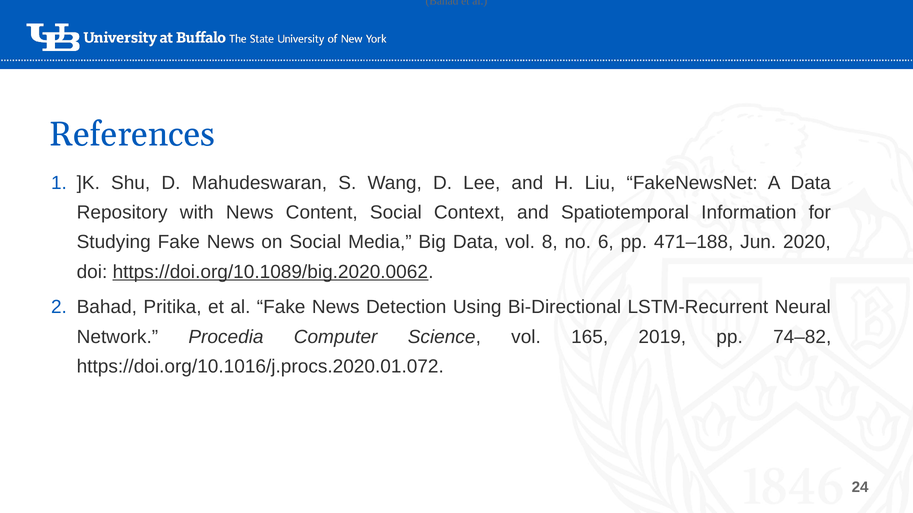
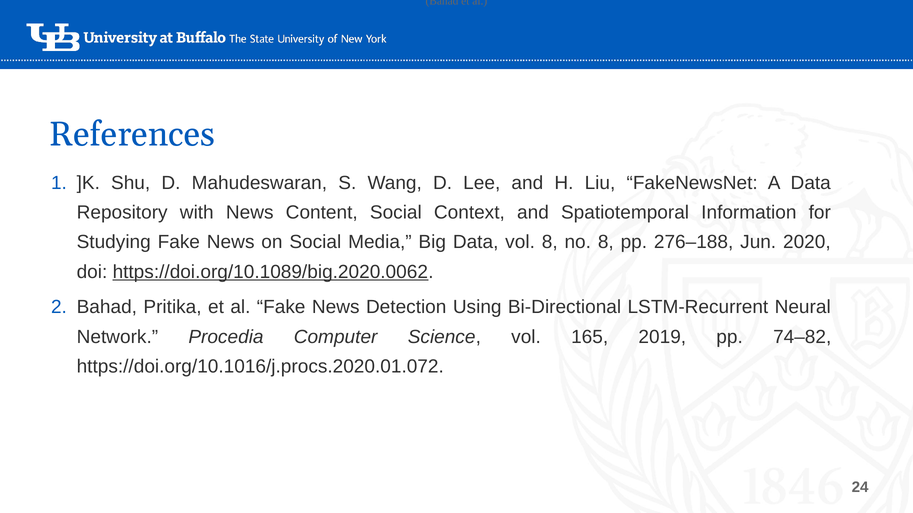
no 6: 6 -> 8
471–188: 471–188 -> 276–188
